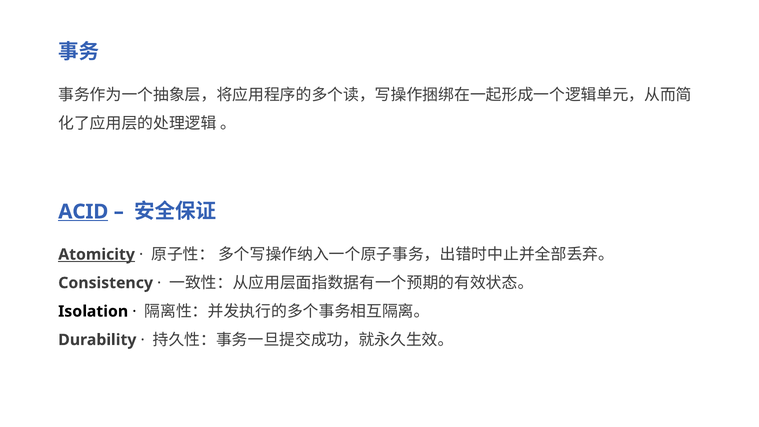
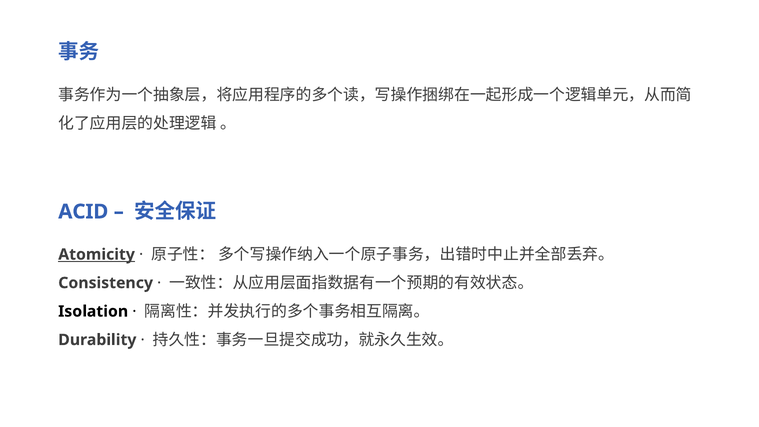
ACID underline: present -> none
